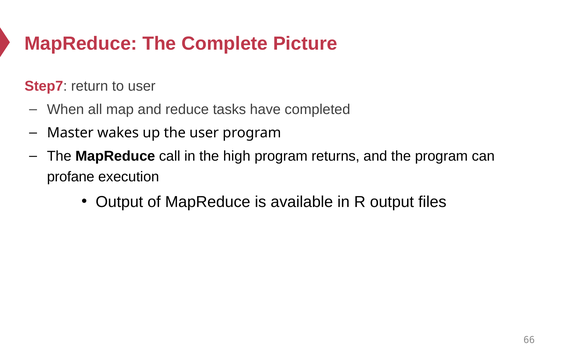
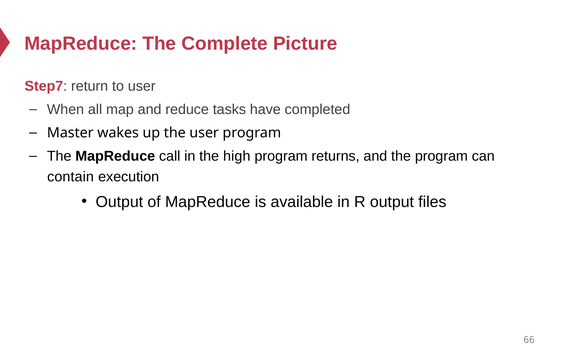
profane: profane -> contain
